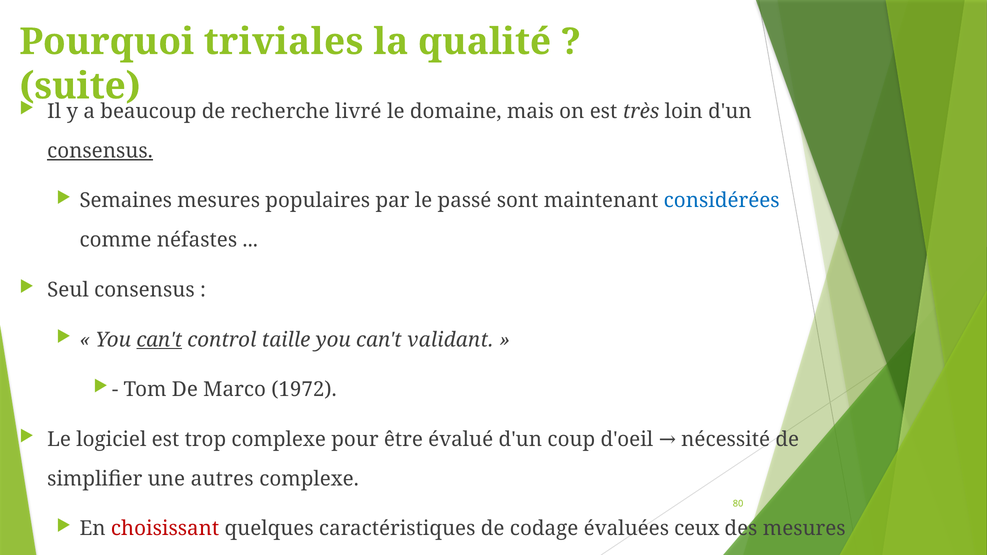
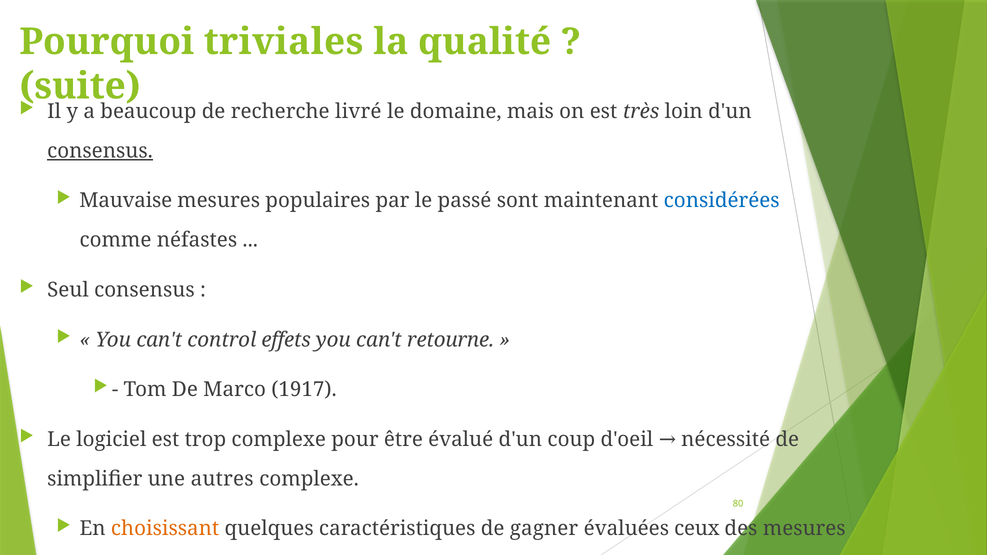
Semaines: Semaines -> Mauvaise
can't at (159, 340) underline: present -> none
taille: taille -> effets
validant: validant -> retourne
1972: 1972 -> 1917
choisissant colour: red -> orange
codage: codage -> gagner
